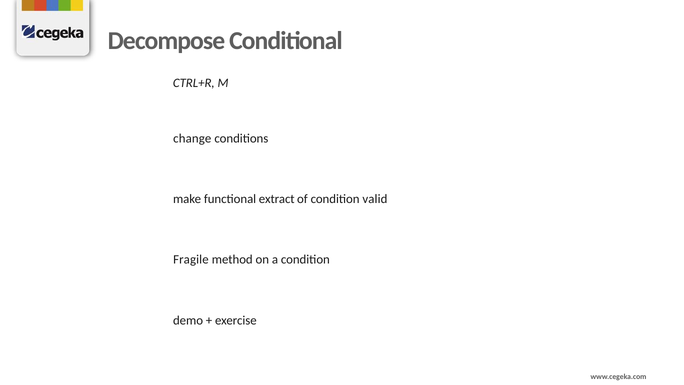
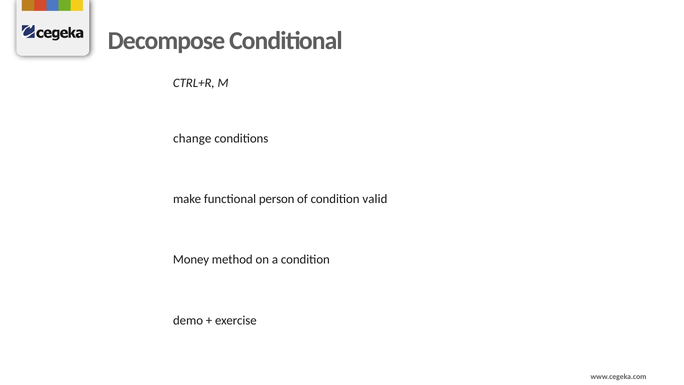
extract: extract -> person
Fragile: Fragile -> Money
